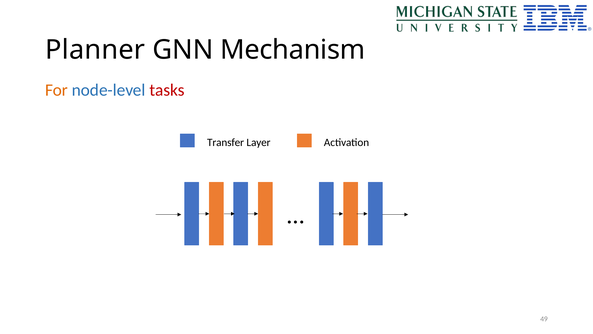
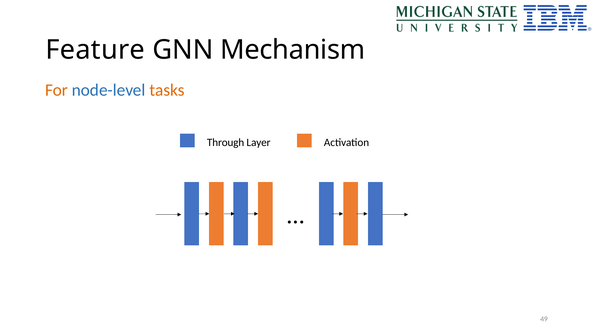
Planner: Planner -> Feature
tasks colour: red -> orange
Transfer: Transfer -> Through
